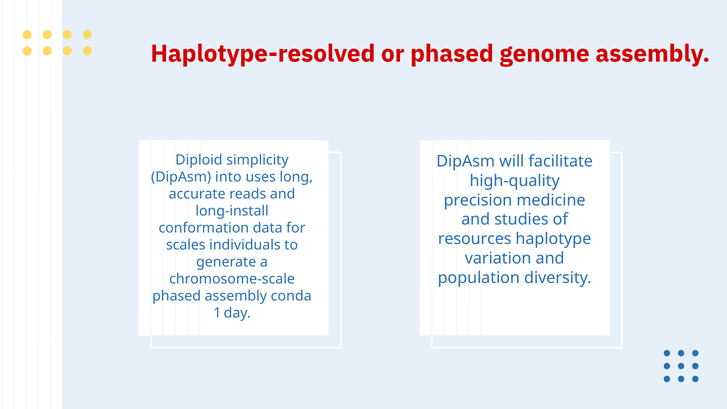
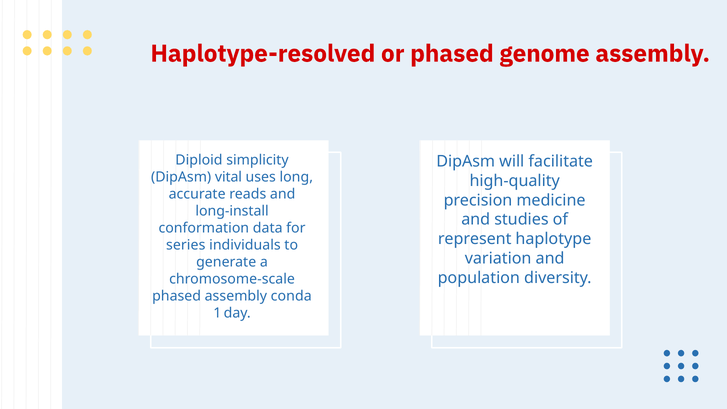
into: into -> vital
resources: resources -> represent
scales: scales -> series
